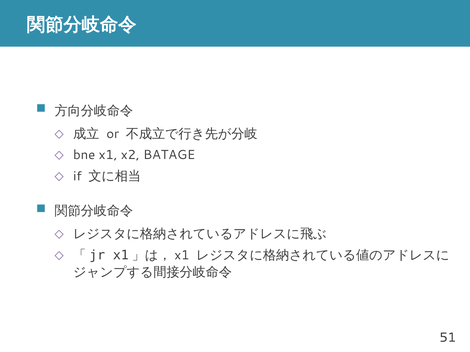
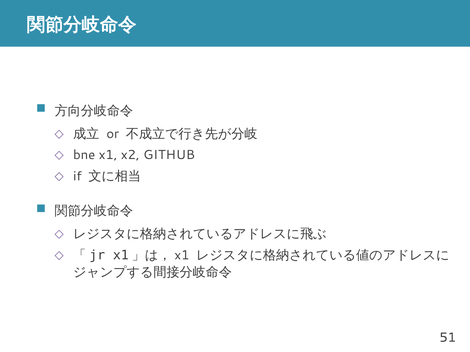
BATAGE: BATAGE -> GITHUB
